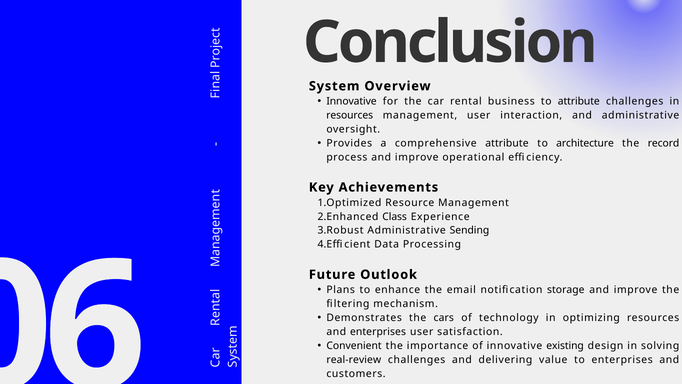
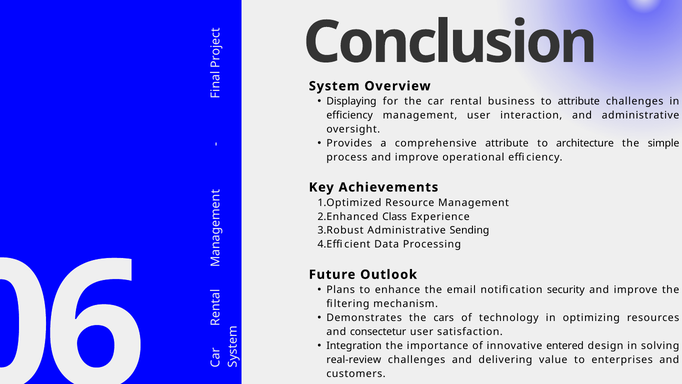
Innovative at (352, 101): Innovative -> Displaying
resources at (350, 115): resources -> efficiency
record: record -> simple
storage: storage -> security
and enterprises: enterprises -> consectetur
Convenient: Convenient -> Integration
existing: existing -> entered
